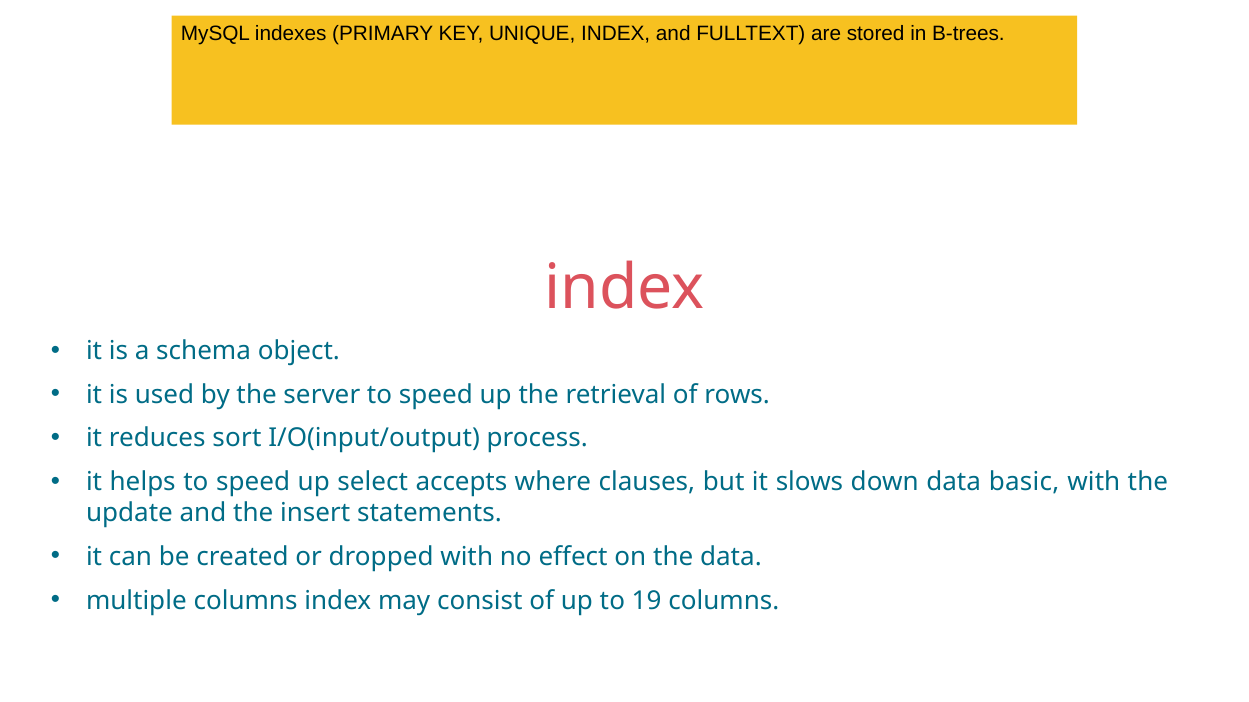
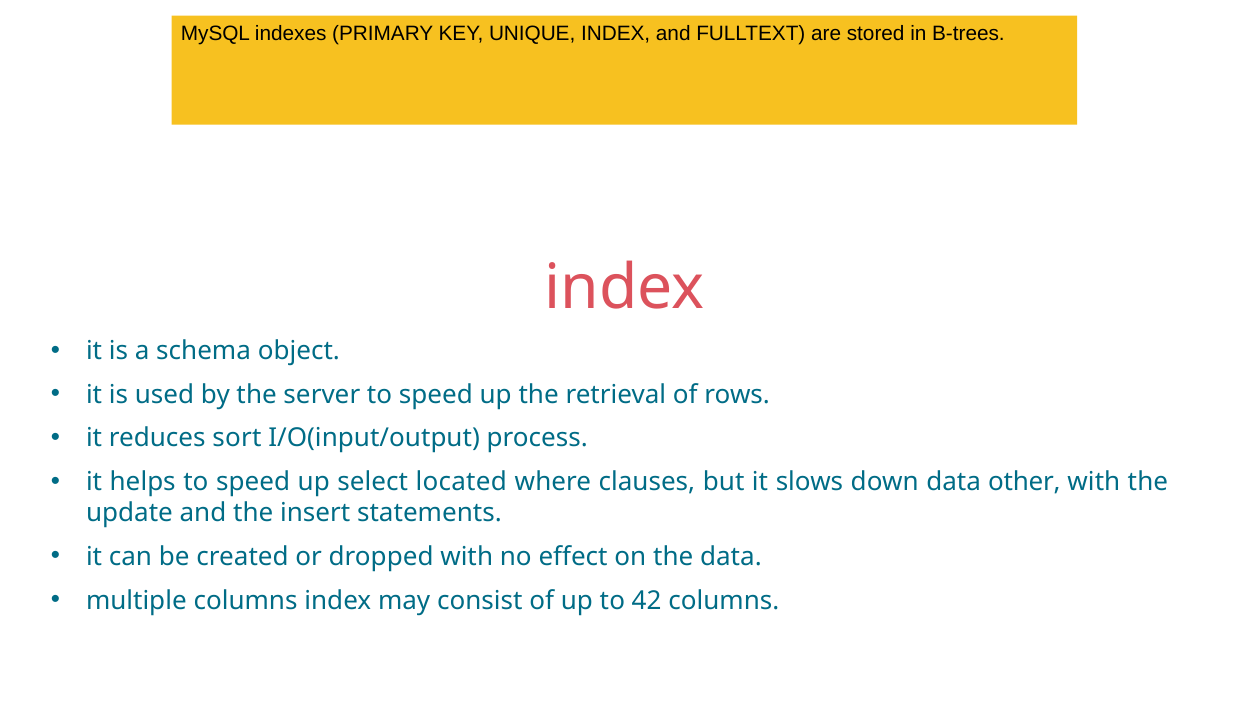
accepts: accepts -> located
basic: basic -> other
19: 19 -> 42
